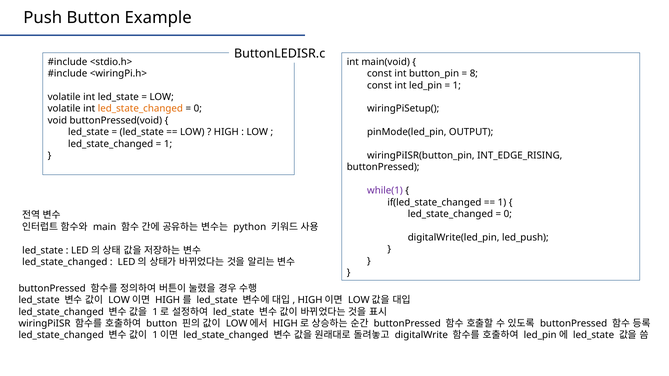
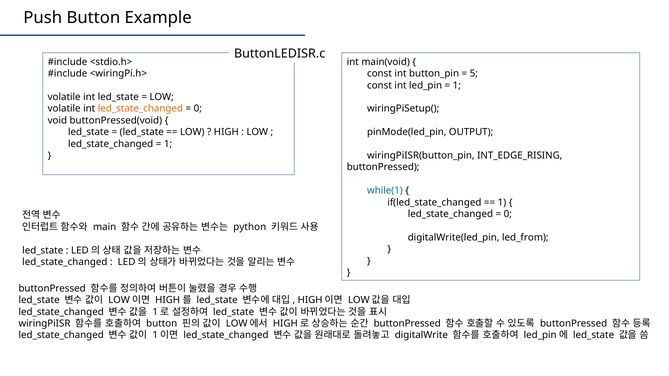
8: 8 -> 5
while(1 colour: purple -> blue
led_push: led_push -> led_from
